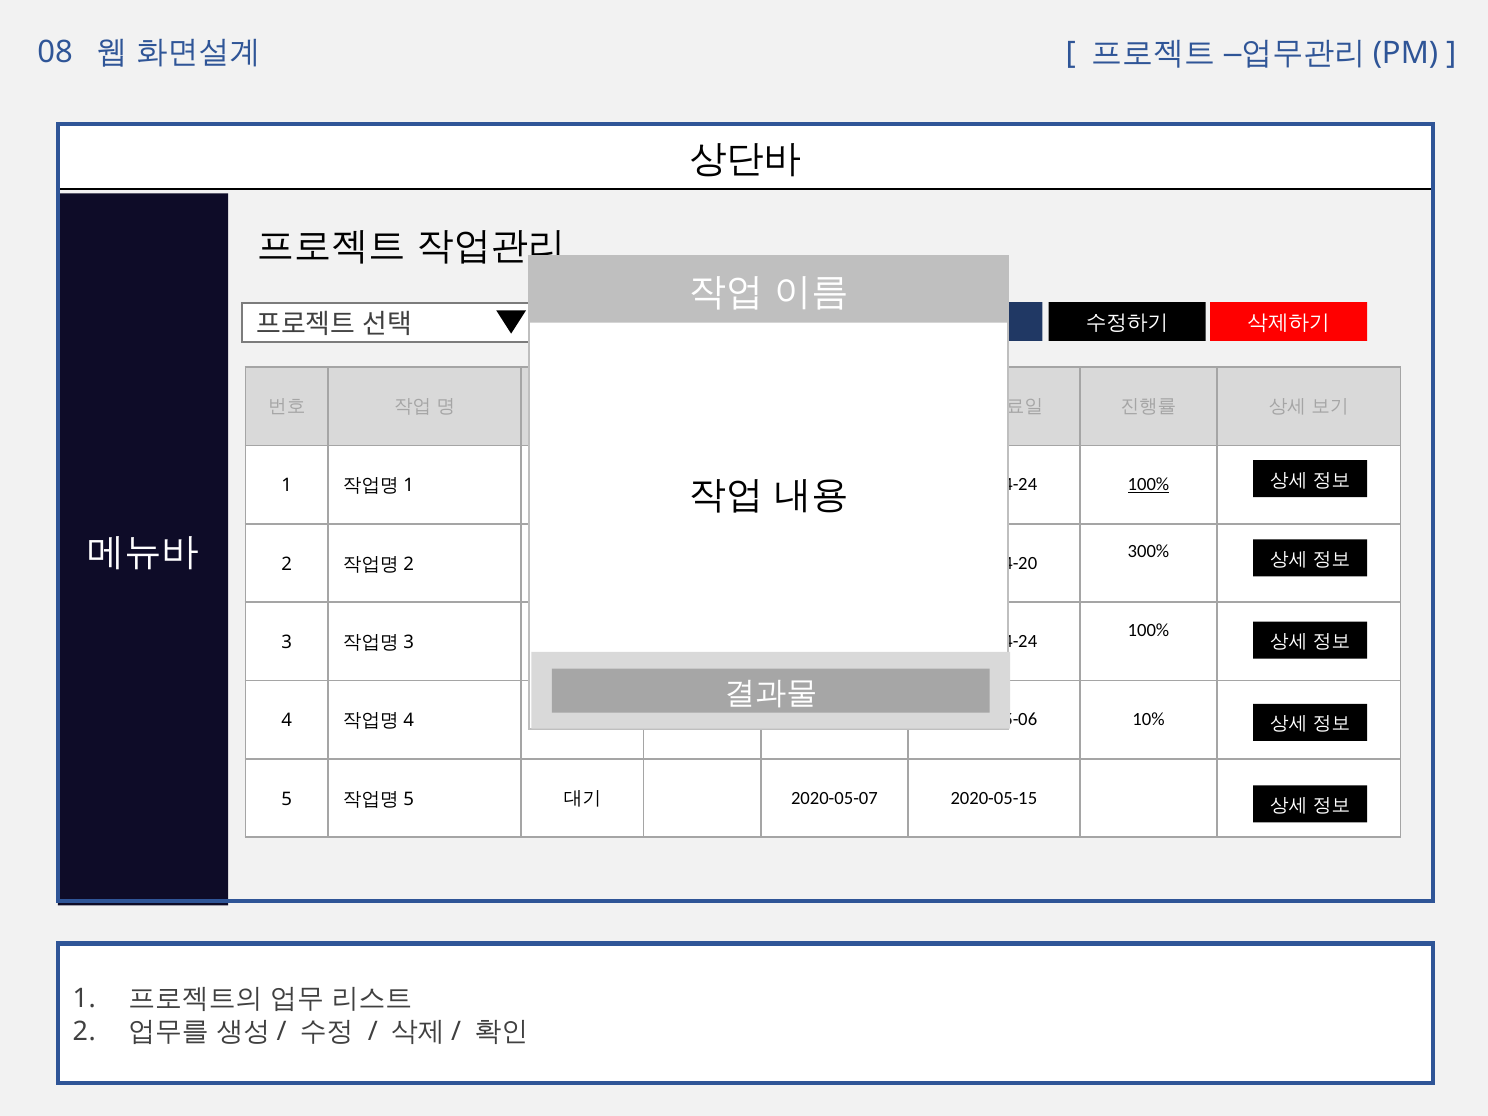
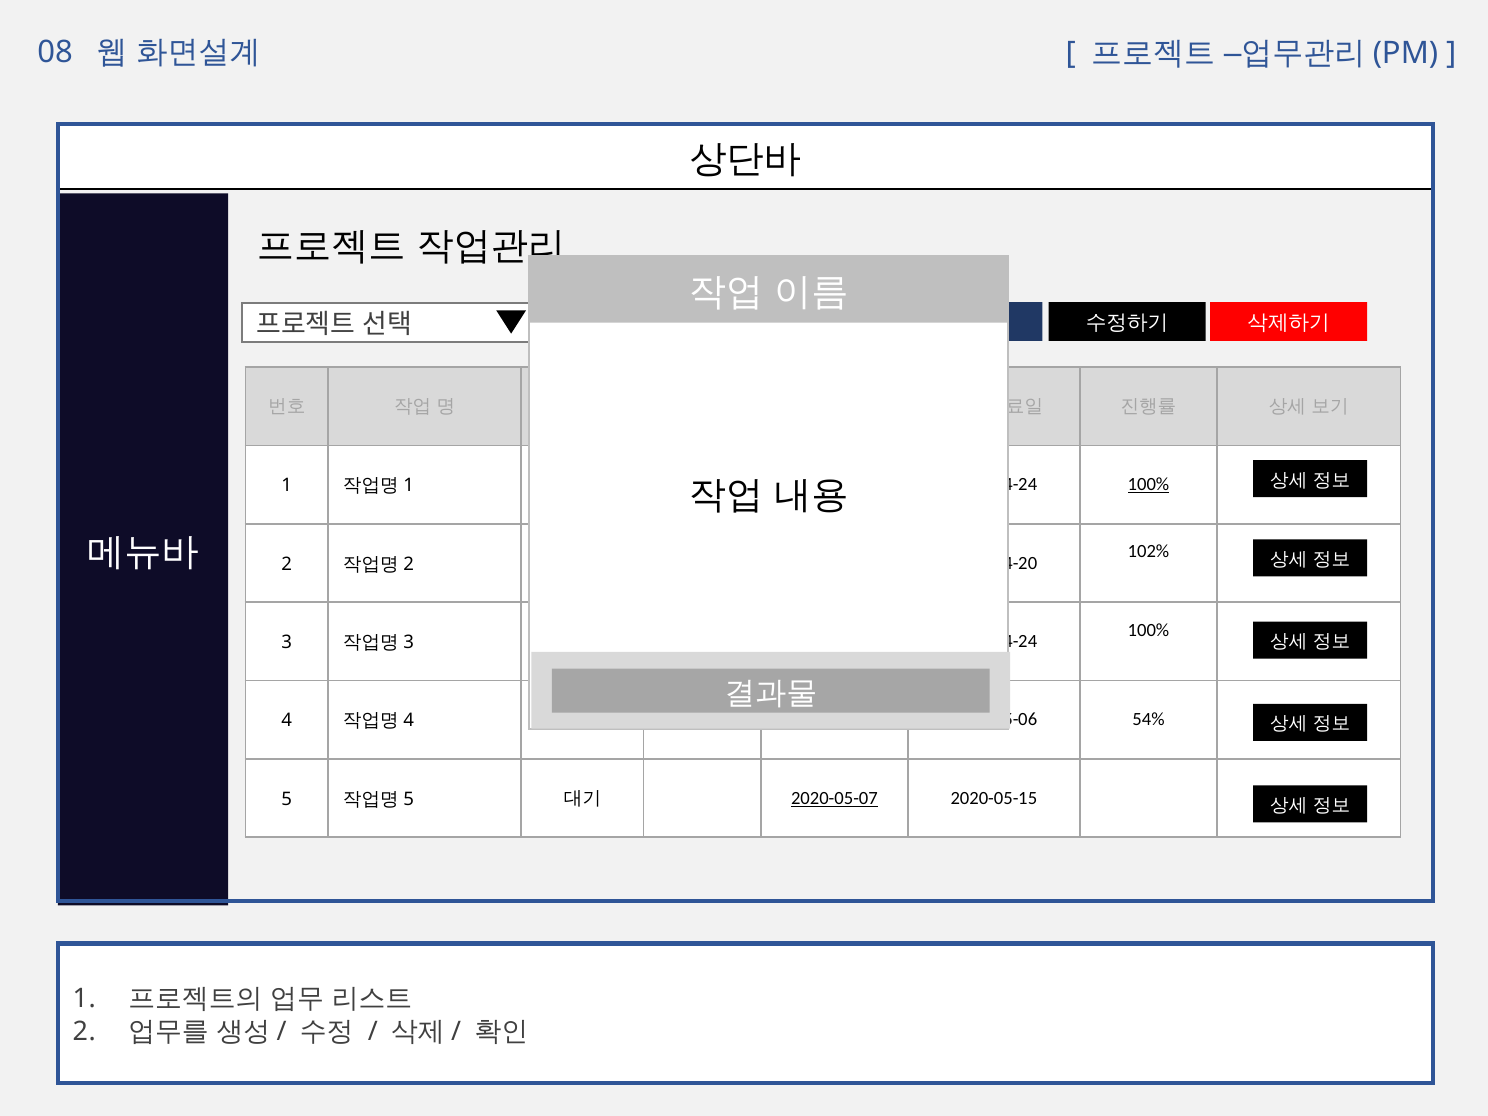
300%: 300% -> 102%
10%: 10% -> 54%
2020-05-07 underline: none -> present
